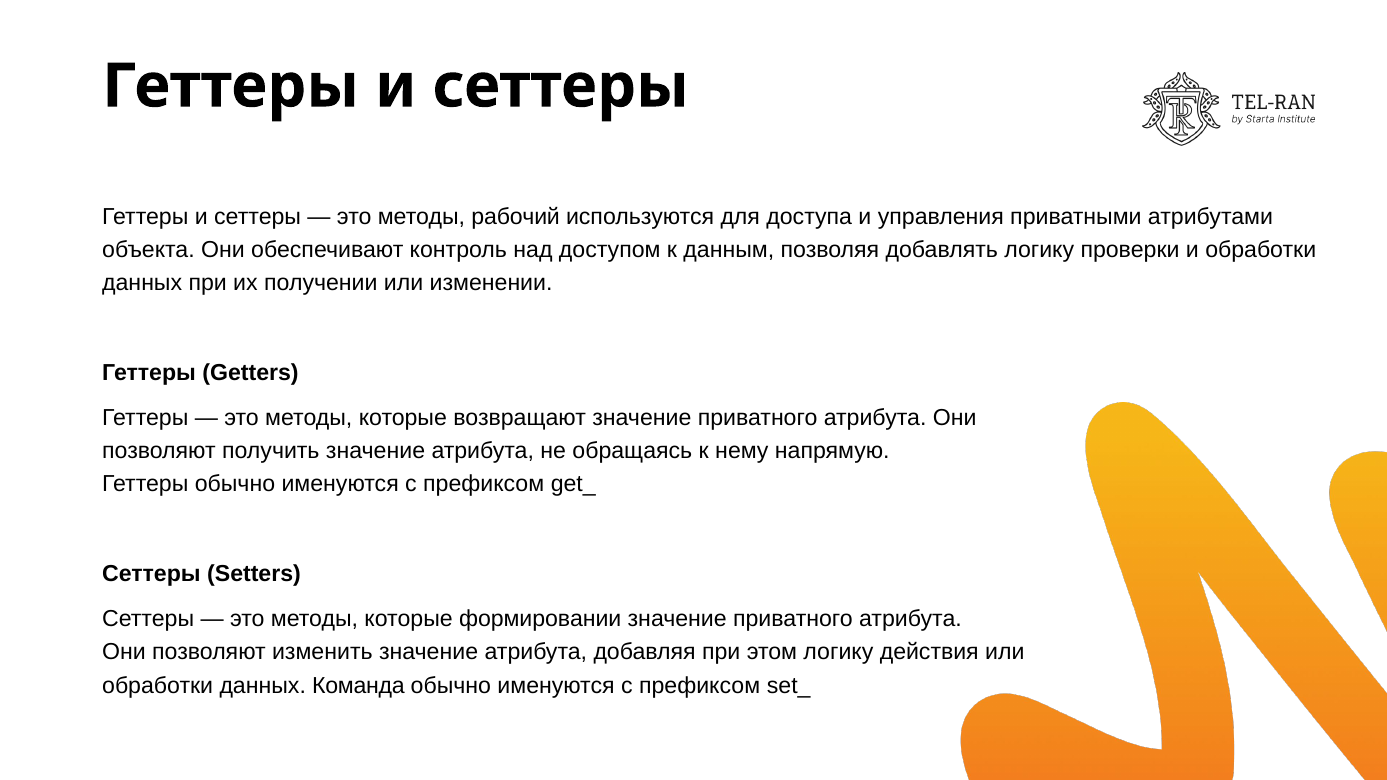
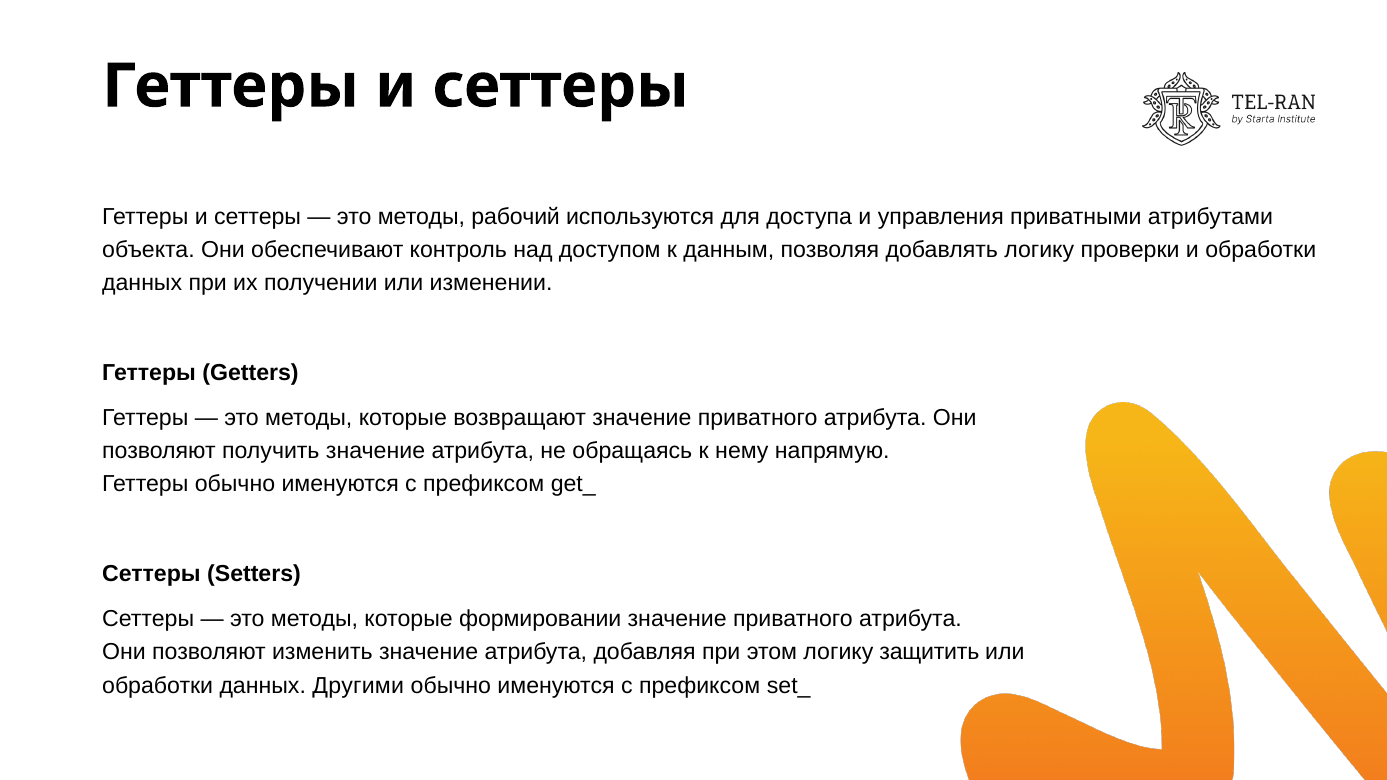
действия: действия -> защитить
Команда: Команда -> Другими
